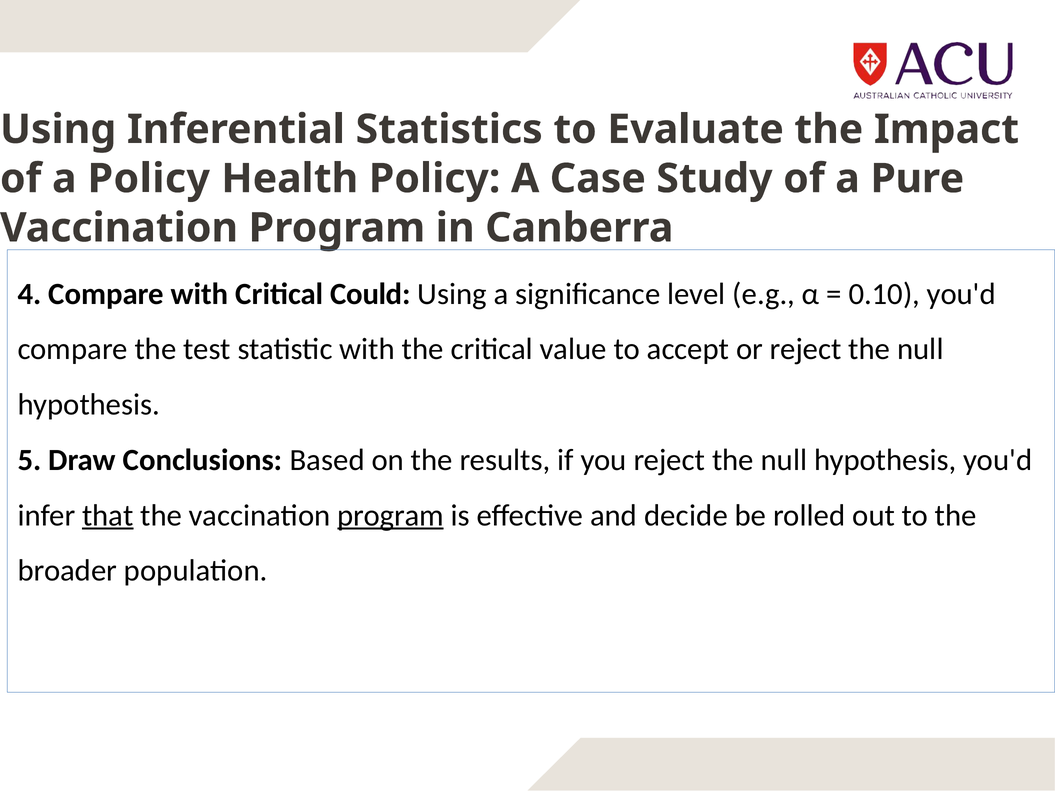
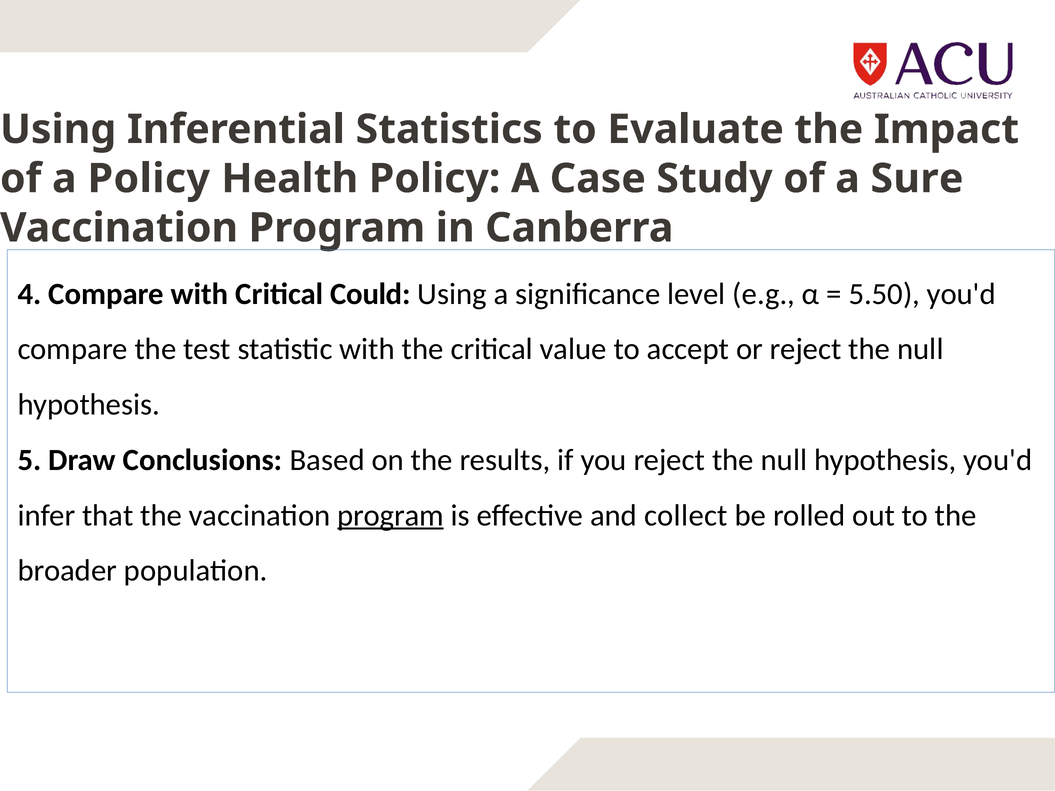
Pure: Pure -> Sure
0.10: 0.10 -> 5.50
that underline: present -> none
decide: decide -> collect
